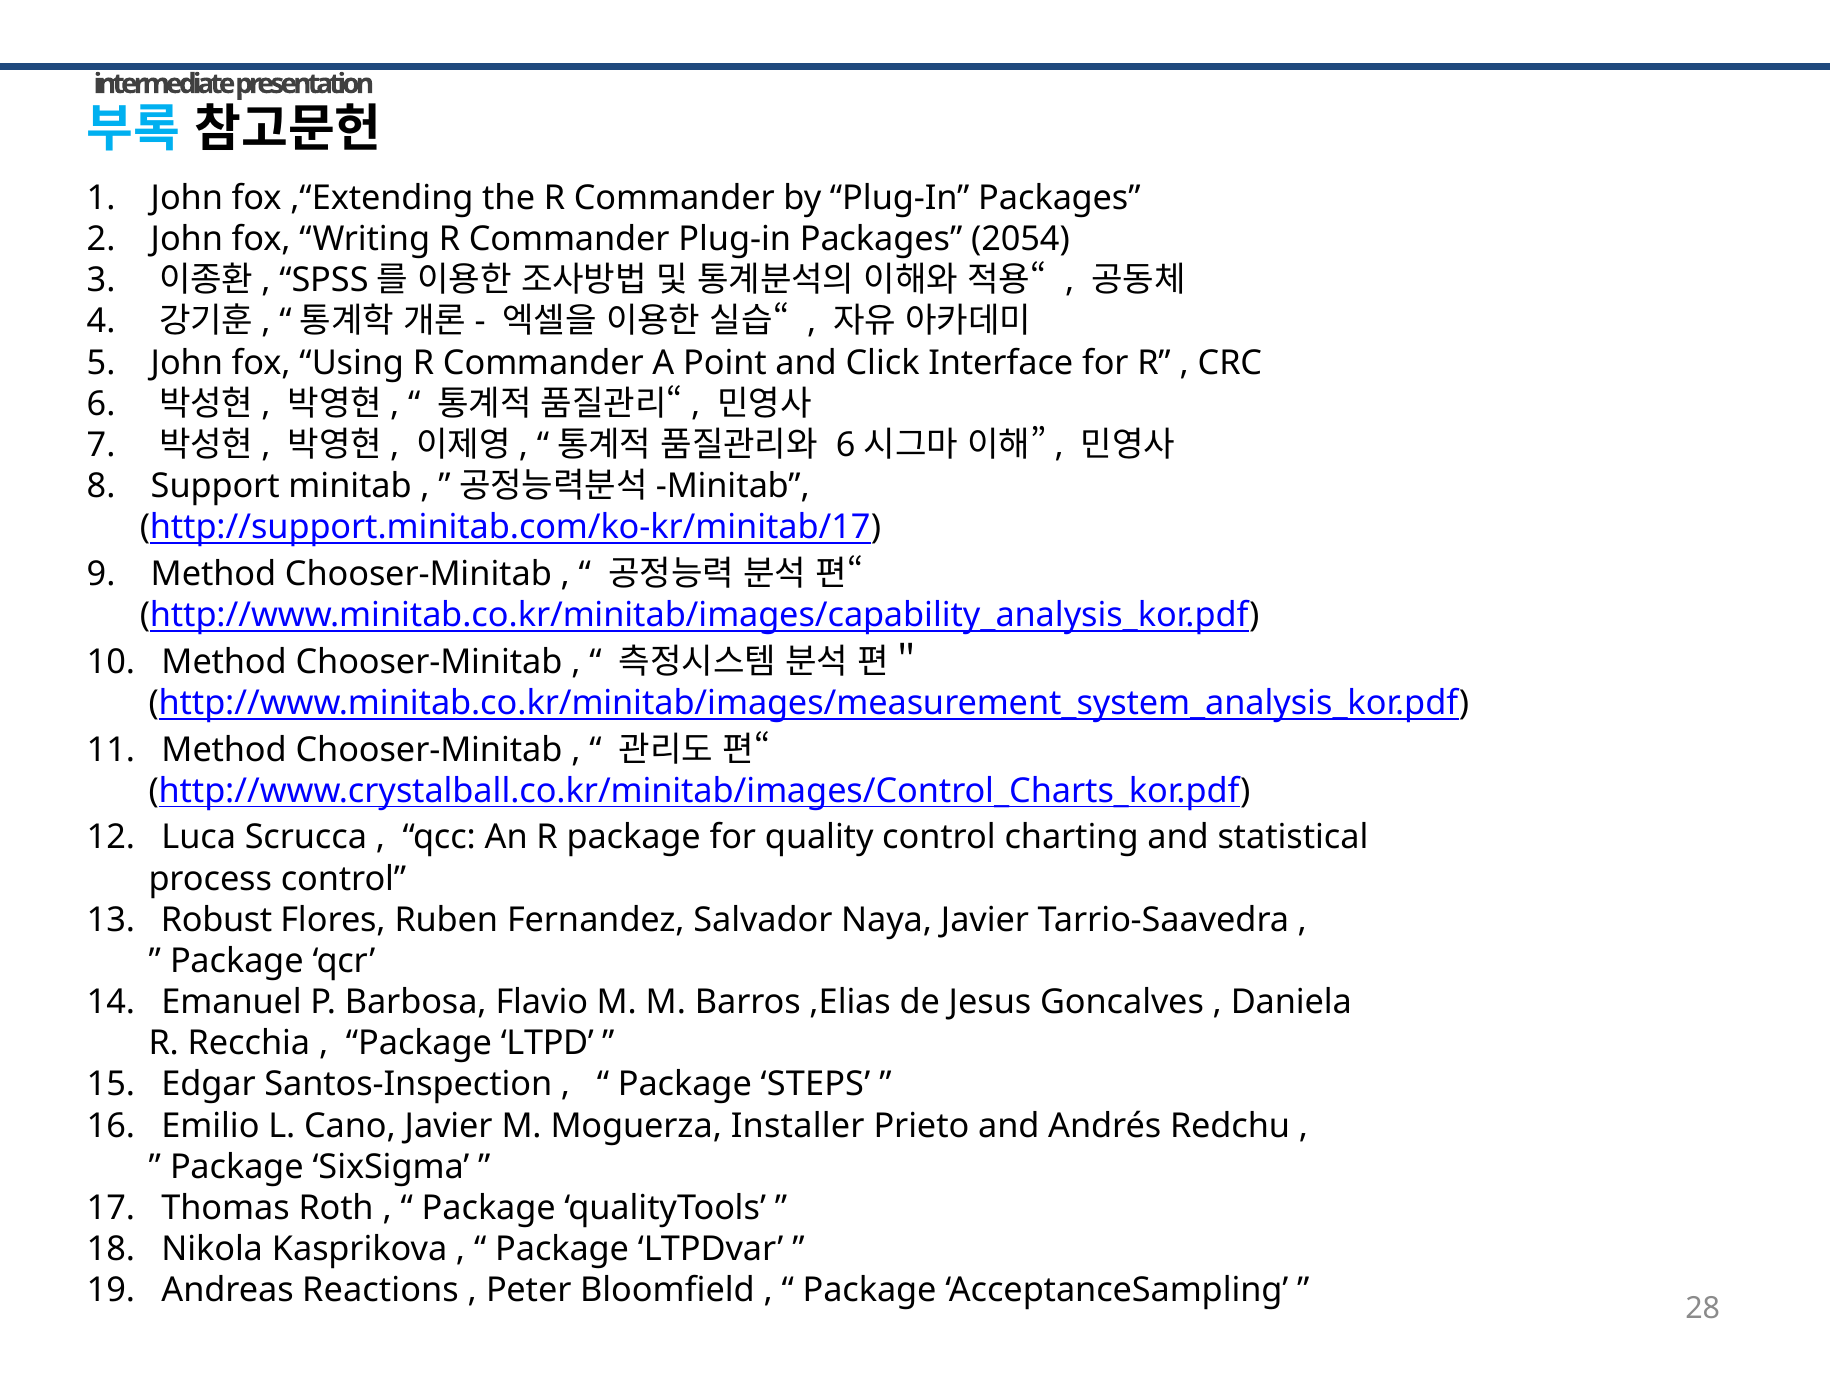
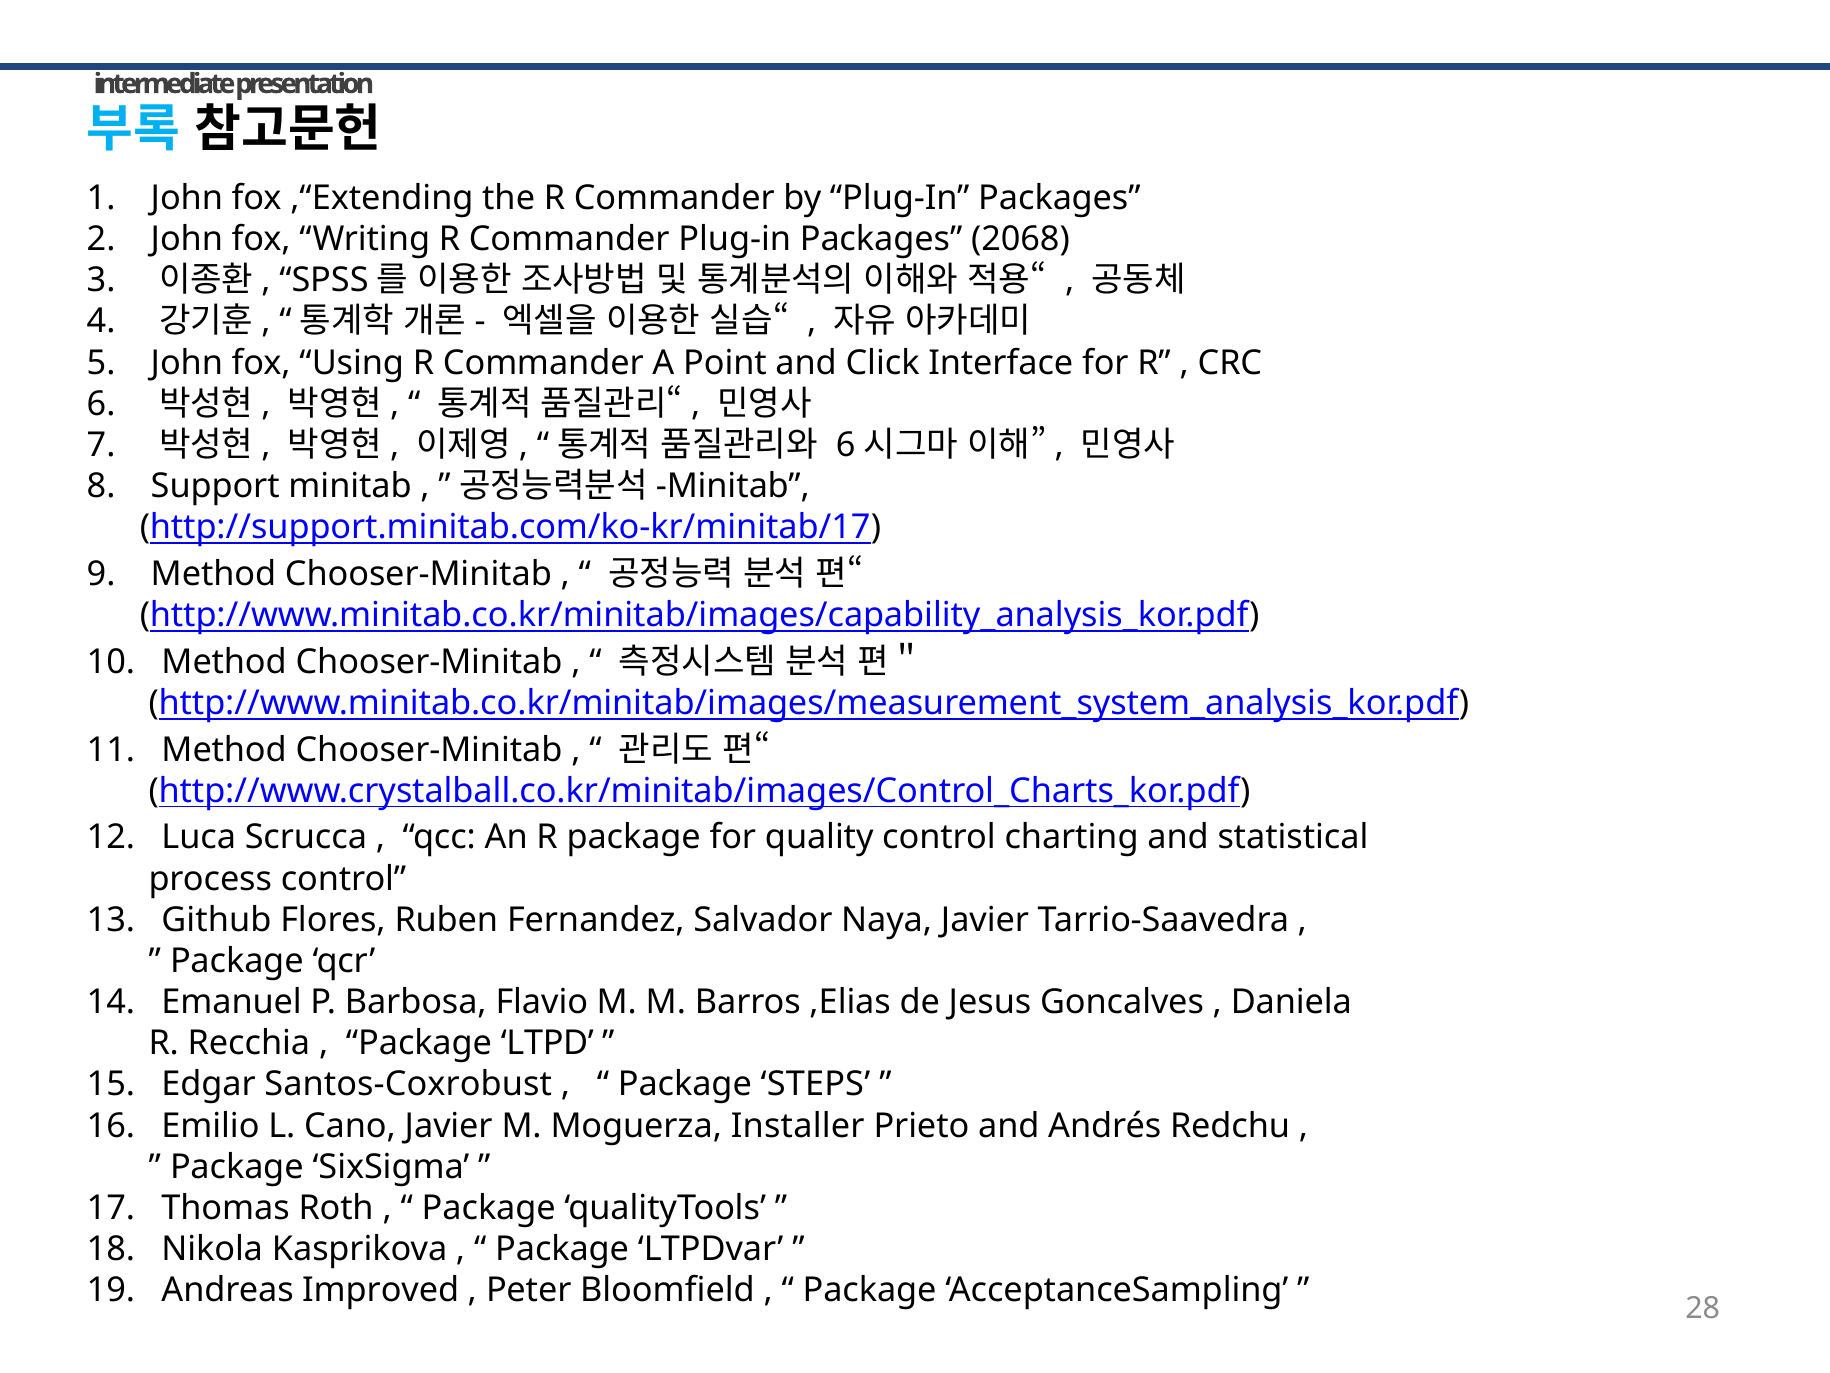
2054: 2054 -> 2068
Robust: Robust -> Github
Santos-Inspection: Santos-Inspection -> Santos-Coxrobust
Reactions: Reactions -> Improved
